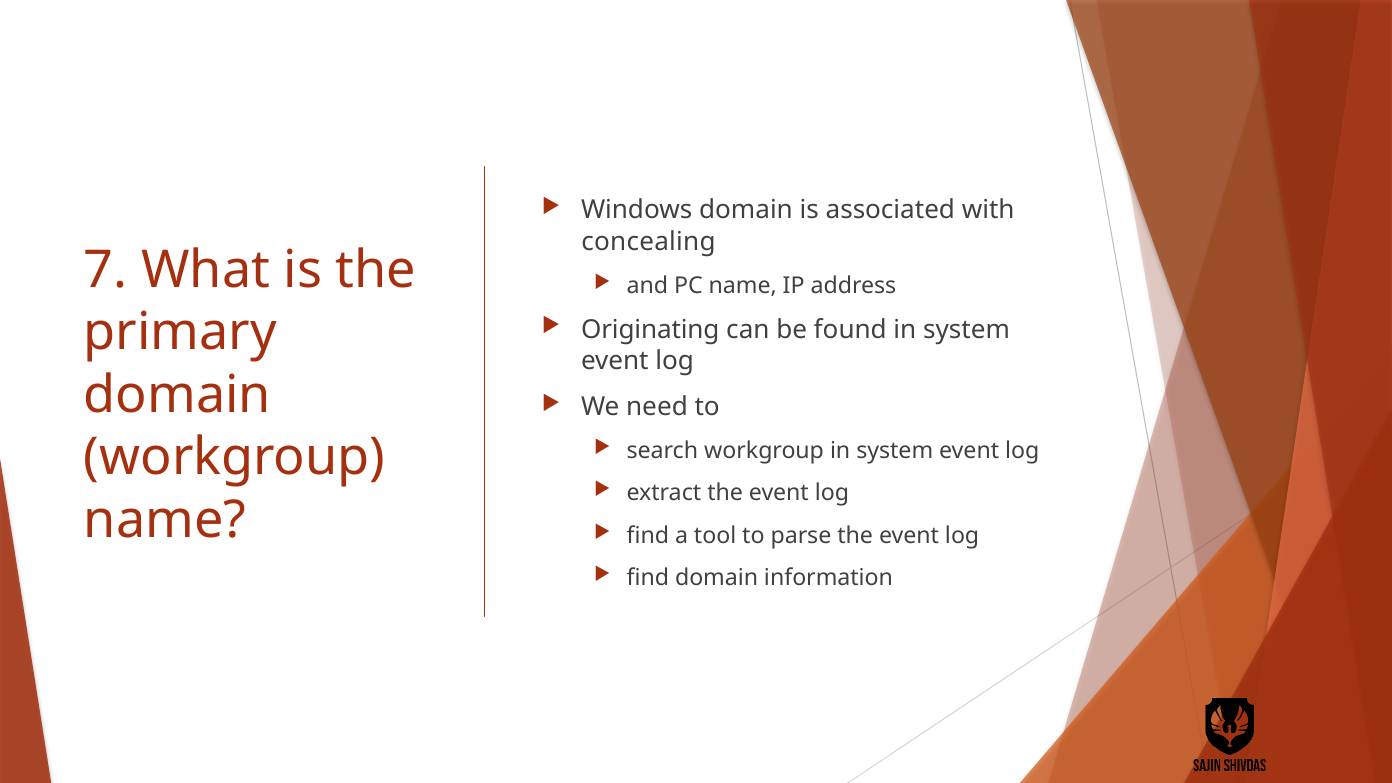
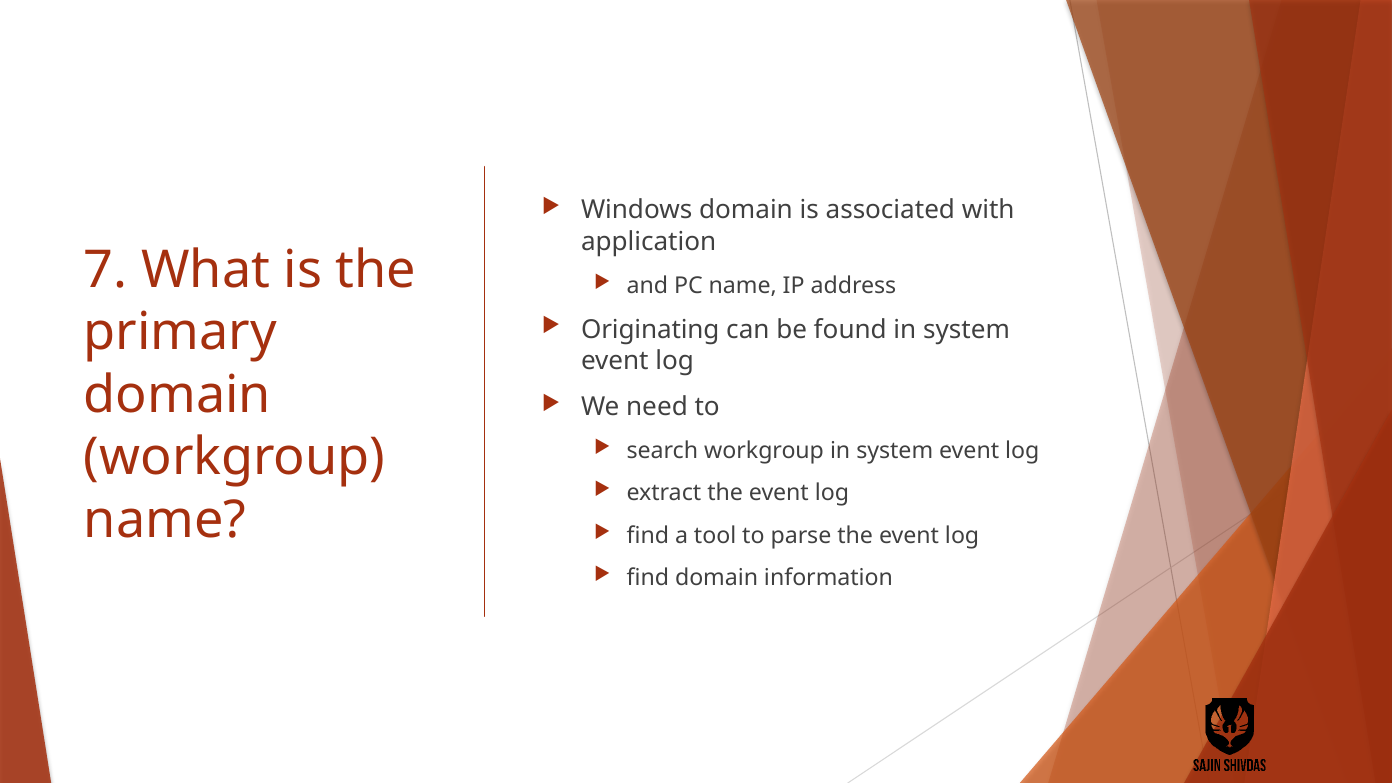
concealing: concealing -> application
